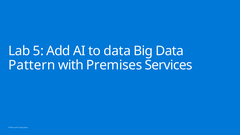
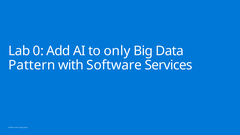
5: 5 -> 0
to data: data -> only
Premises: Premises -> Software
